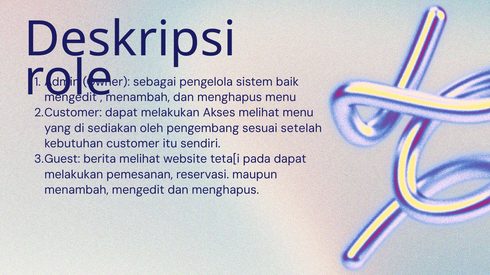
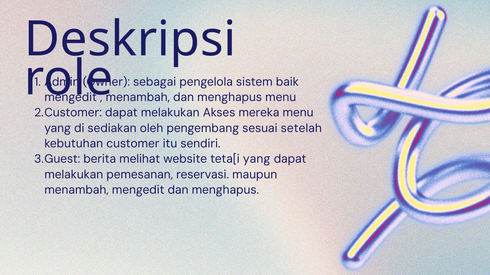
Akses melihat: melihat -> mereka
teta[i pada: pada -> yang
